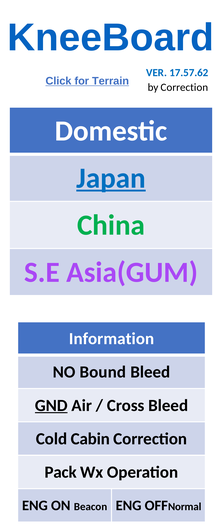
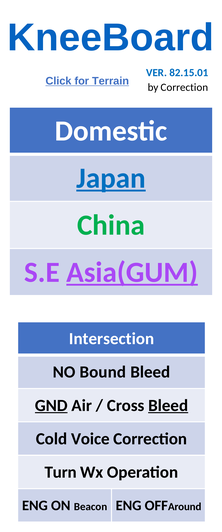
17.57.62: 17.57.62 -> 82.15.01
Asia(GUM underline: none -> present
Information: Information -> Intersection
Bleed at (168, 405) underline: none -> present
Cabin: Cabin -> Voice
Pack: Pack -> Turn
Normal: Normal -> Around
